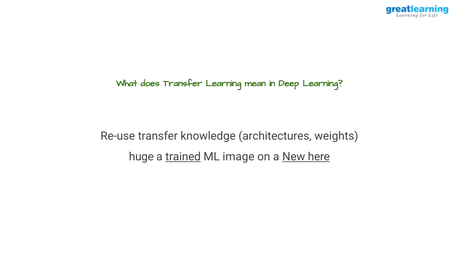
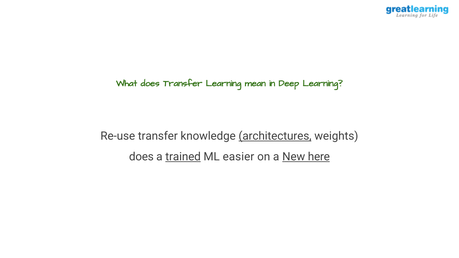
architectures underline: none -> present
huge at (141, 157): huge -> does
image: image -> easier
